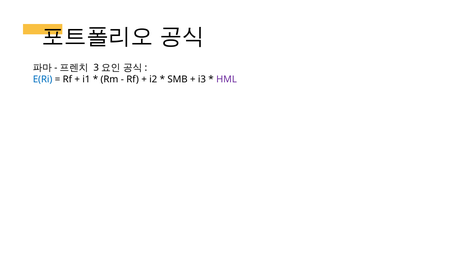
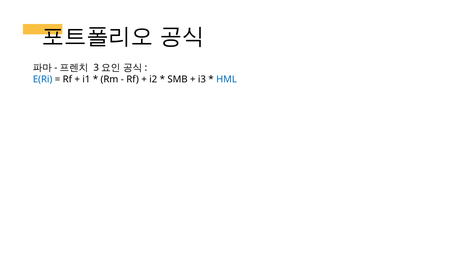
HML colour: purple -> blue
